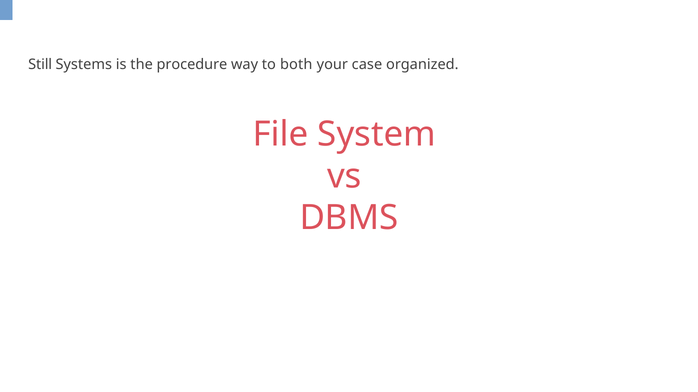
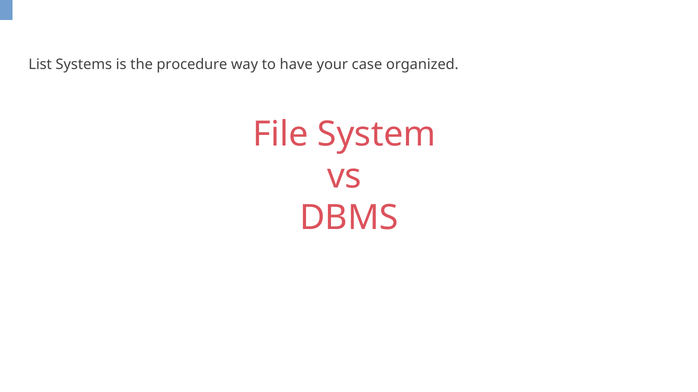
Still: Still -> List
both: both -> have
